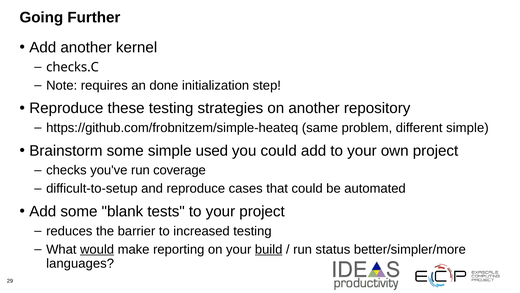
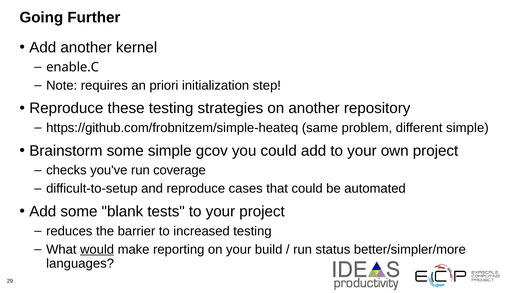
checks.C: checks.C -> enable.C
done: done -> priori
used: used -> gcov
build underline: present -> none
